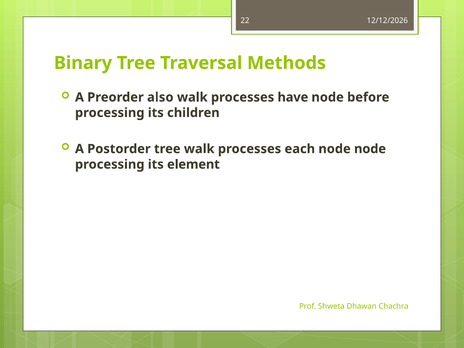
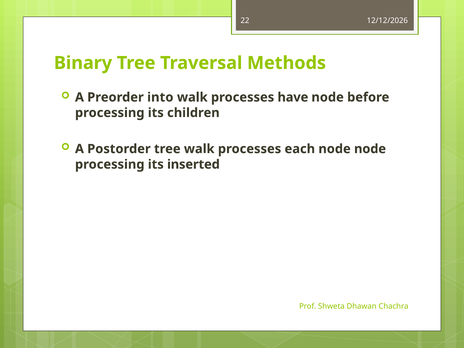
also: also -> into
element: element -> inserted
